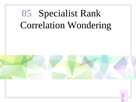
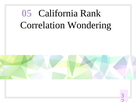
Specialist: Specialist -> California
